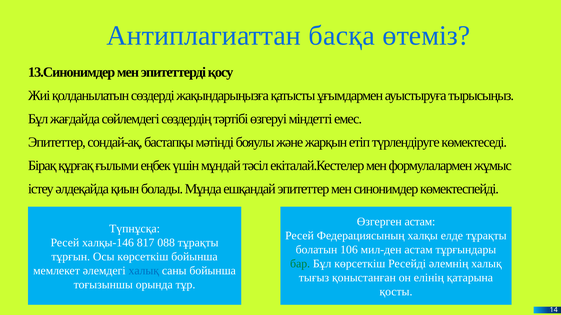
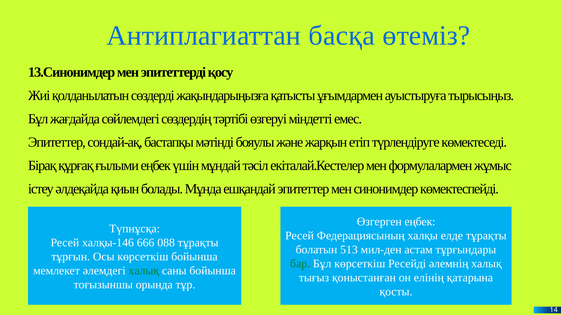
Өзгерген астам: астам -> еңбек
817: 817 -> 666
106: 106 -> 513
халық at (144, 271) colour: blue -> green
